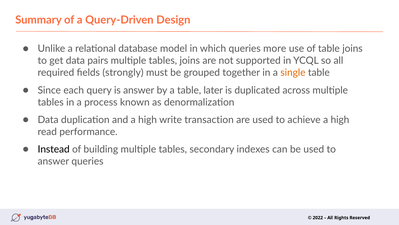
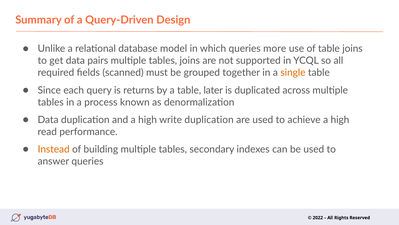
strongly: strongly -> scanned
is answer: answer -> returns
write transaction: transaction -> duplication
Instead colour: black -> orange
